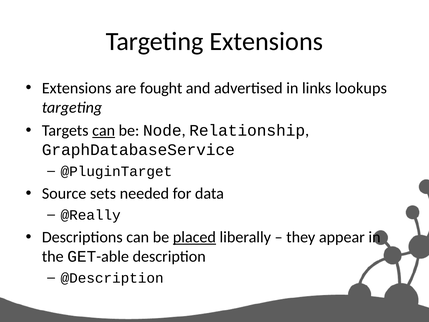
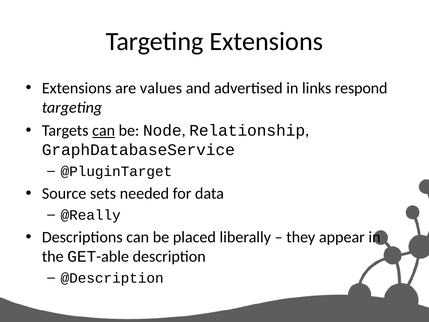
fought: fought -> values
lookups: lookups -> respond
placed underline: present -> none
